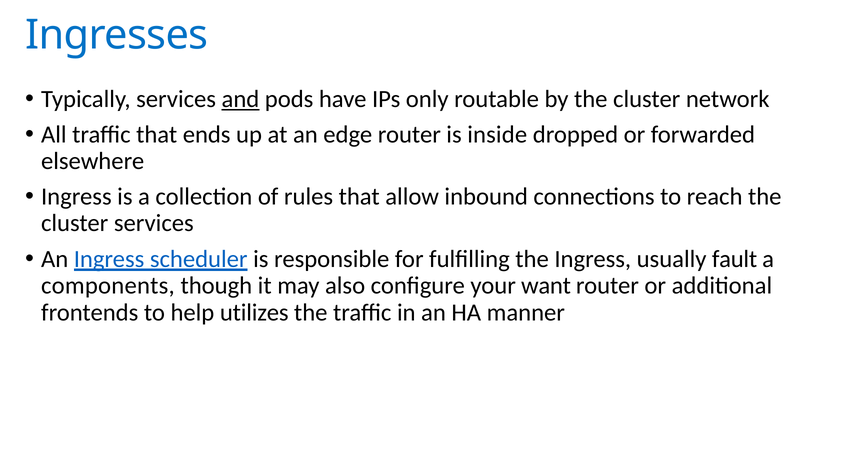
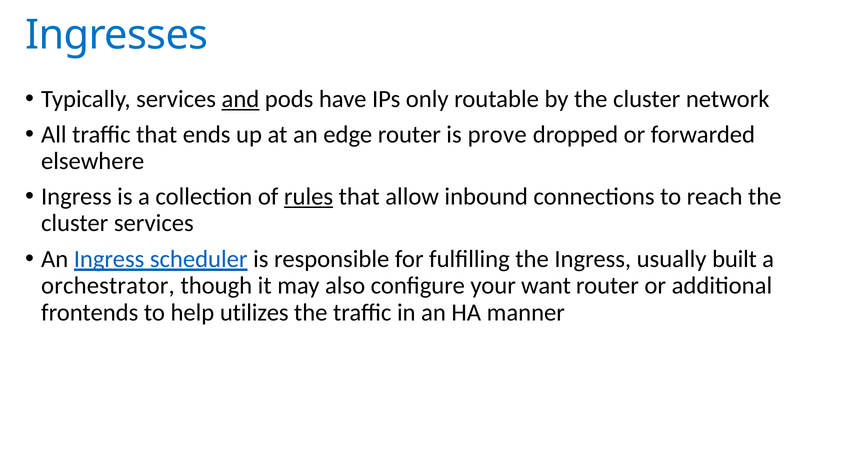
inside: inside -> prove
rules underline: none -> present
fault: fault -> built
components: components -> orchestrator
